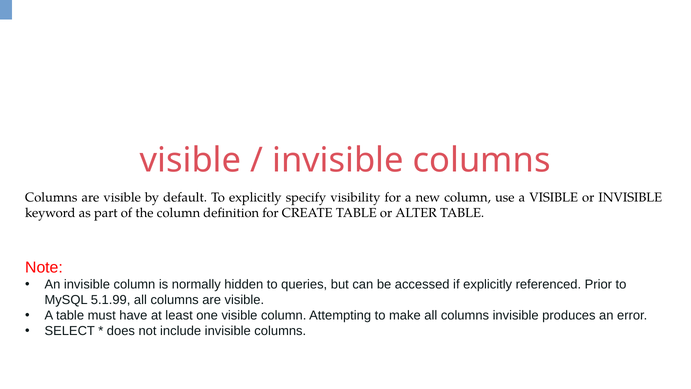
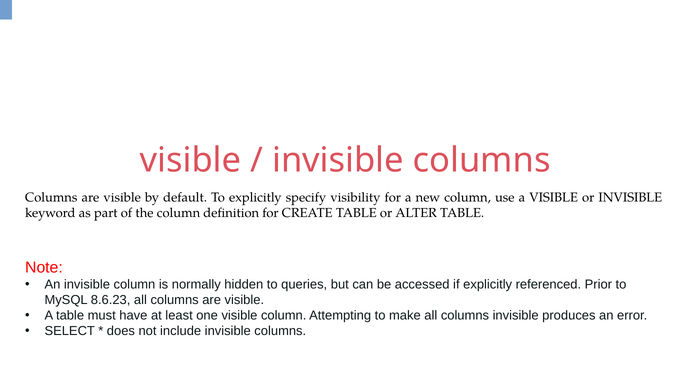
5.1.99: 5.1.99 -> 8.6.23
